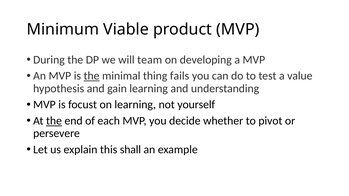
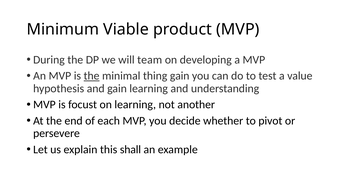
thing fails: fails -> gain
yourself: yourself -> another
the at (54, 121) underline: present -> none
